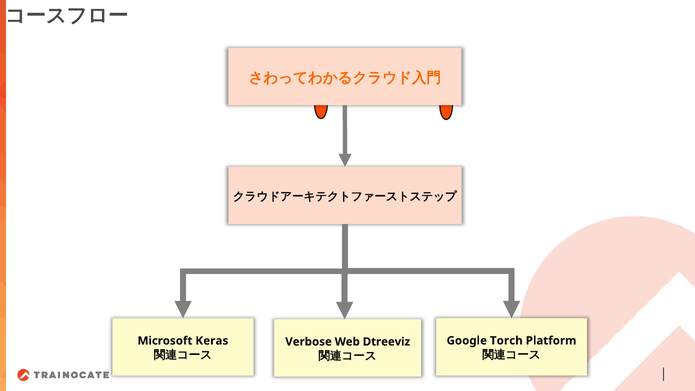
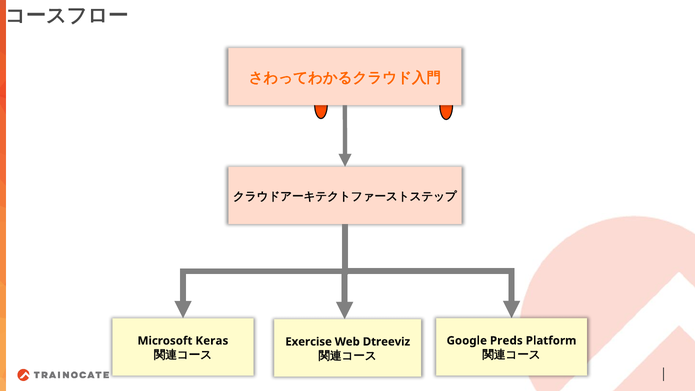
Torch: Torch -> Preds
Verbose: Verbose -> Exercise
